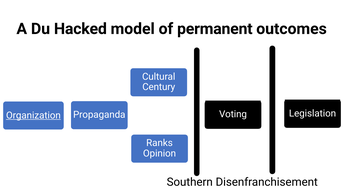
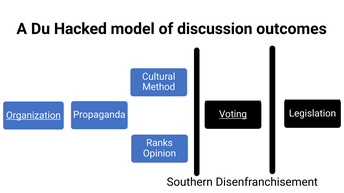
permanent: permanent -> discussion
Century: Century -> Method
Voting underline: none -> present
